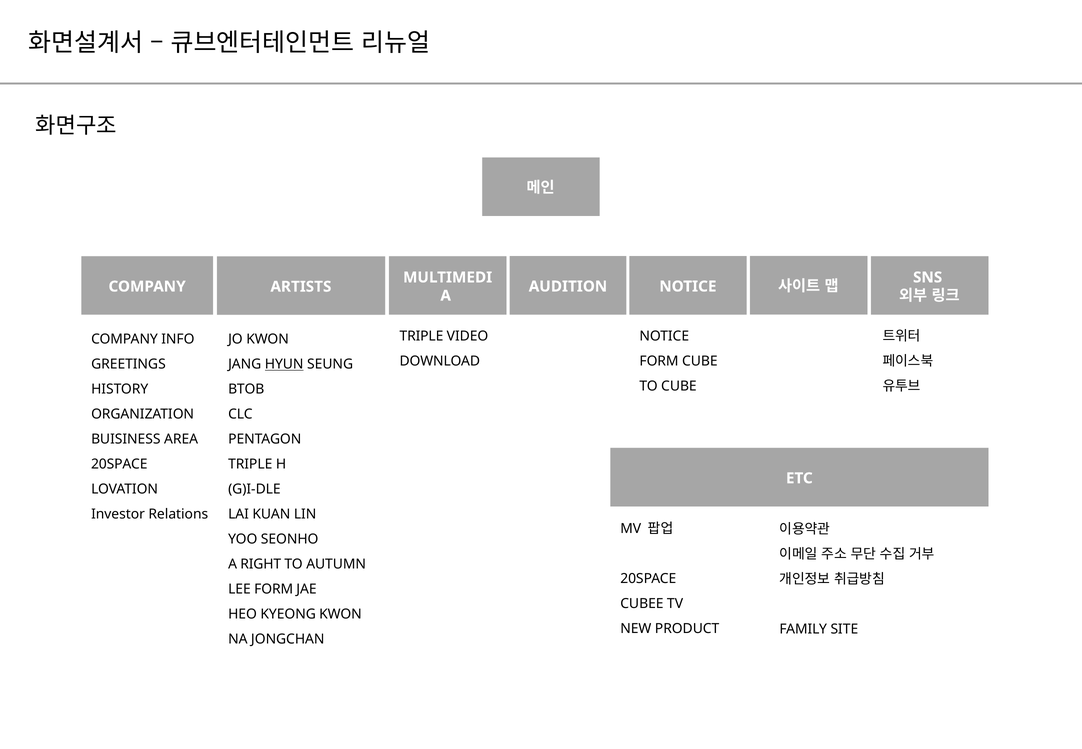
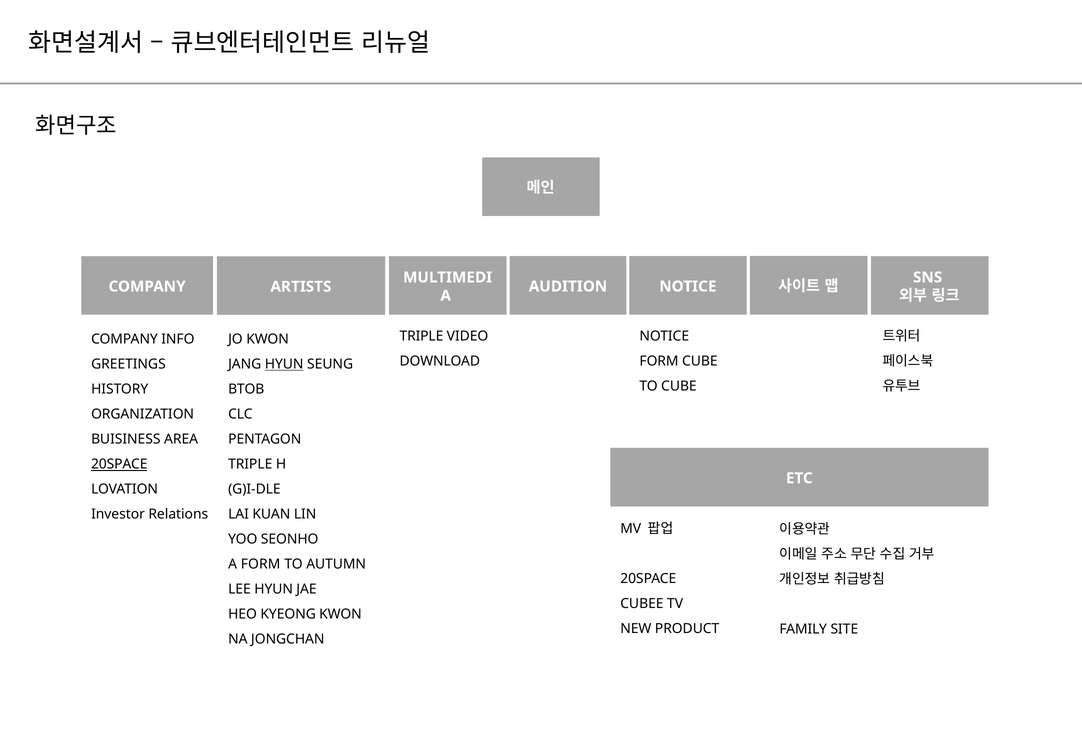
20SPACE at (119, 464) underline: none -> present
A RIGHT: RIGHT -> FORM
LEE FORM: FORM -> HYUN
